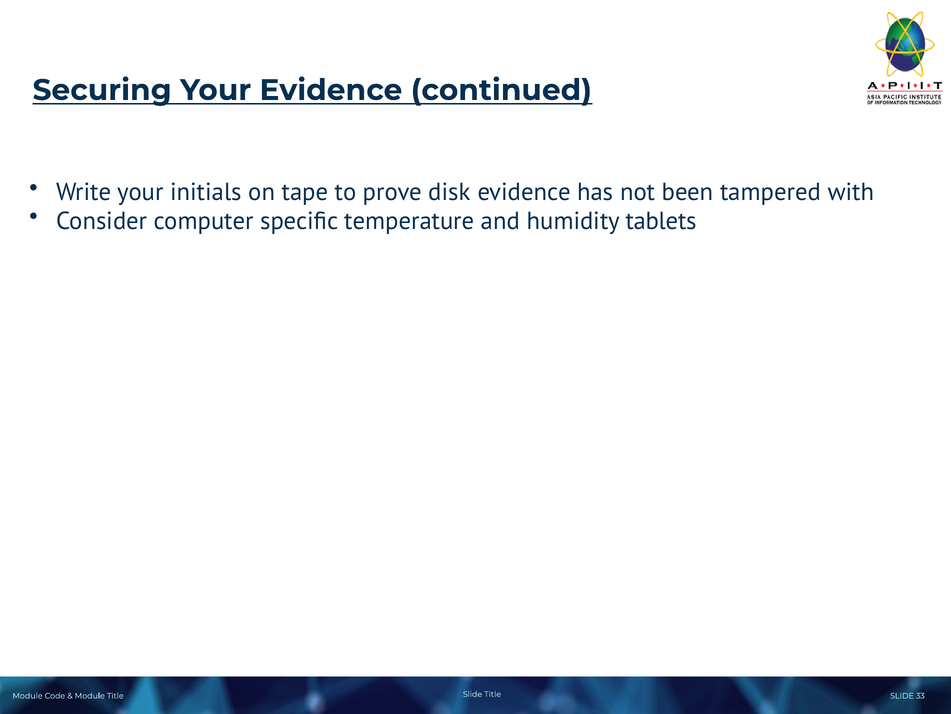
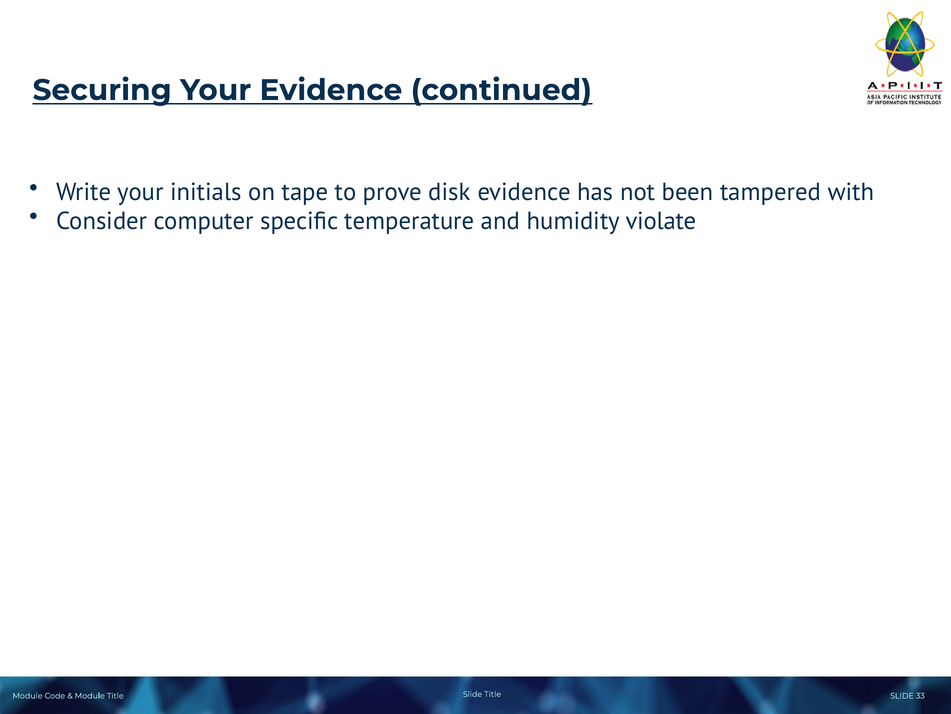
tablets: tablets -> violate
